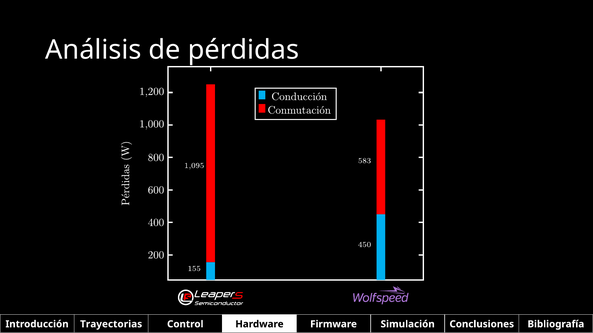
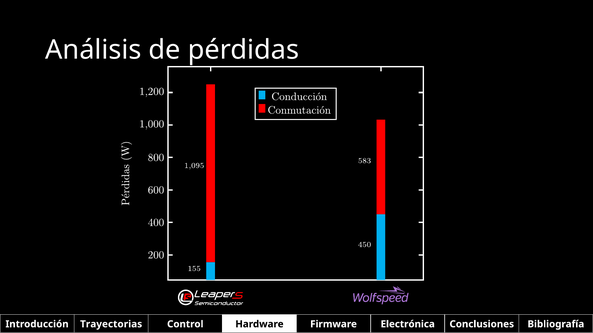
Simulación: Simulación -> Electrónica
